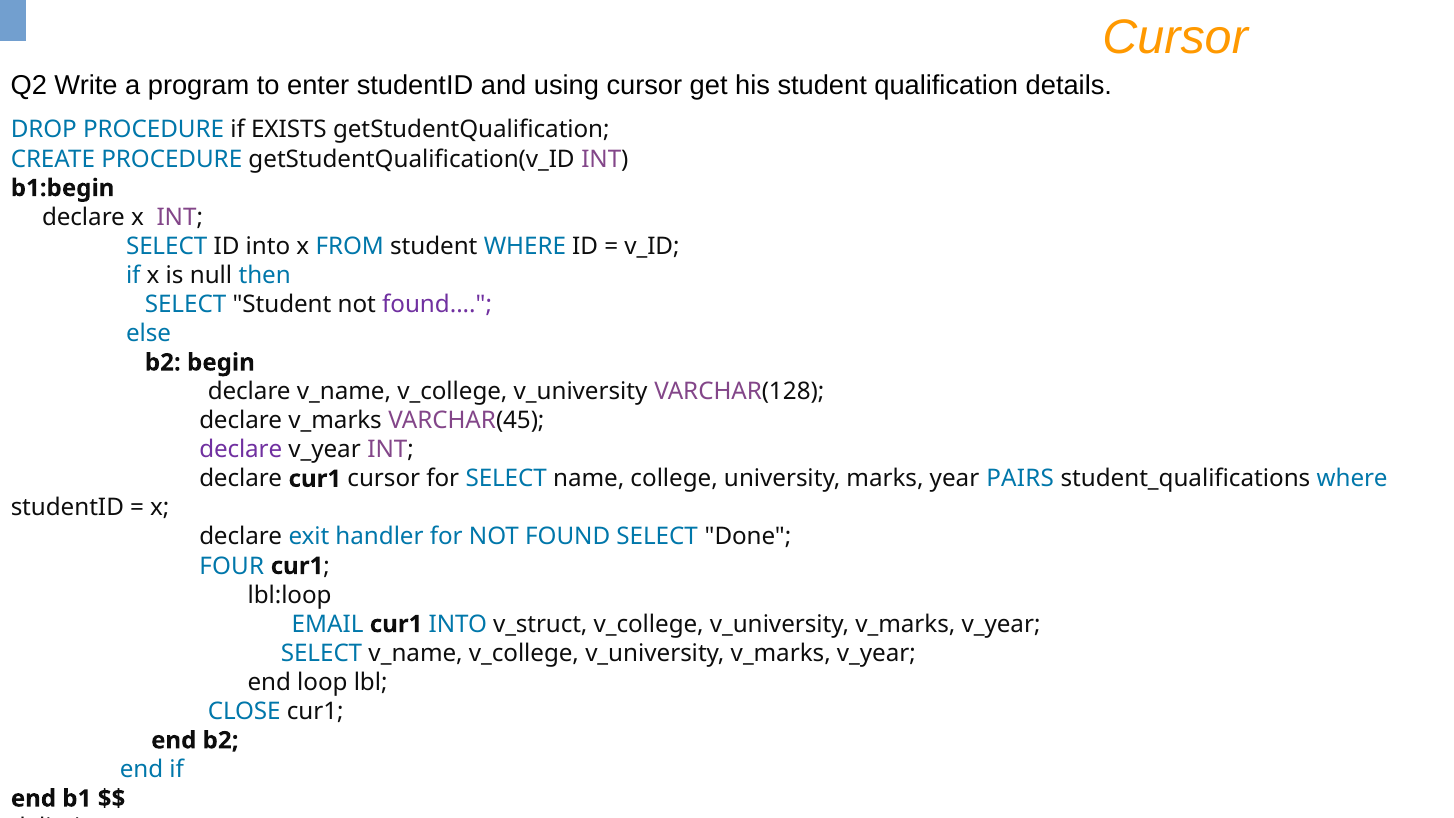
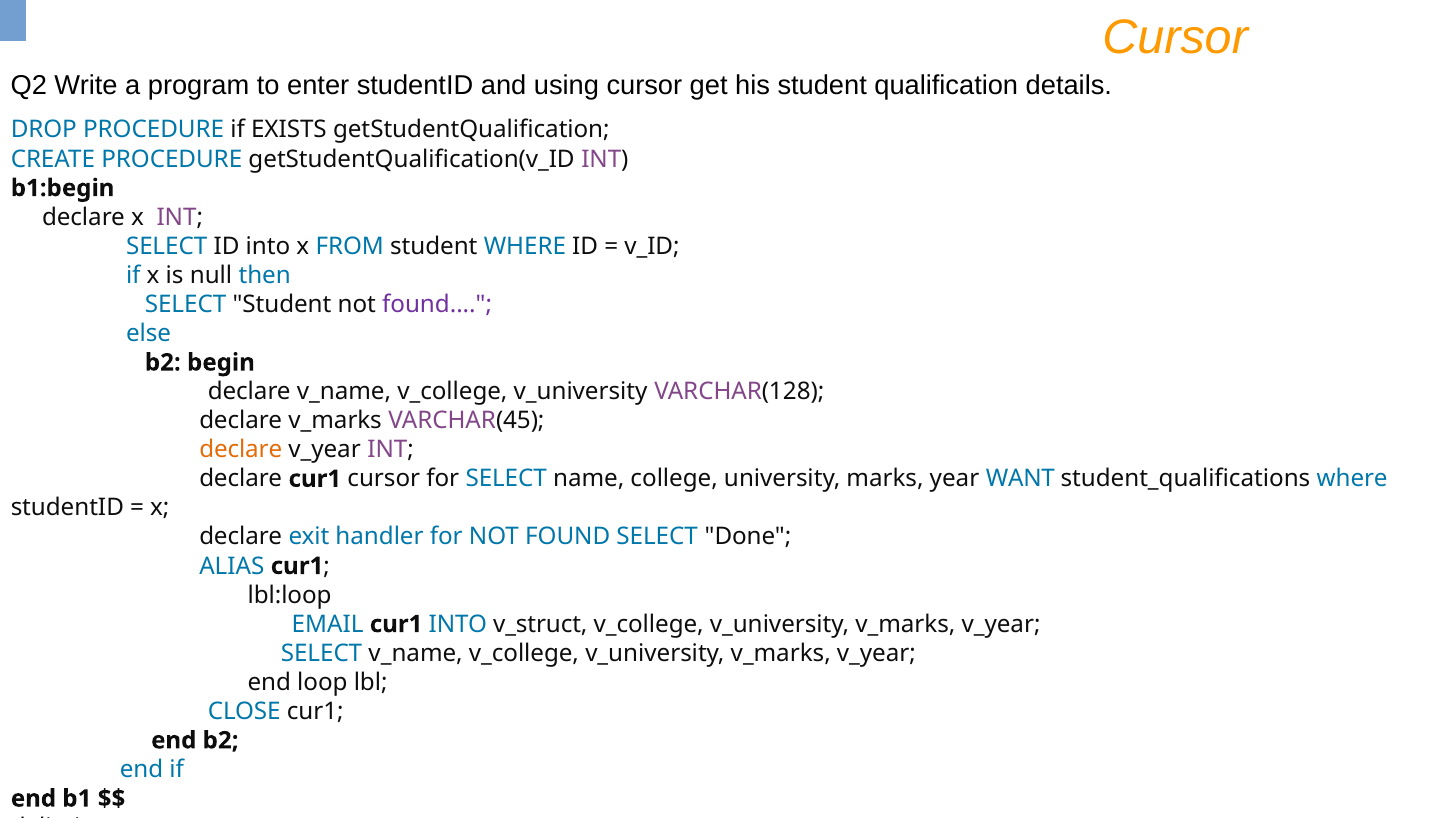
declare at (241, 450) colour: purple -> orange
PAIRS: PAIRS -> WANT
FOUR: FOUR -> ALIAS
